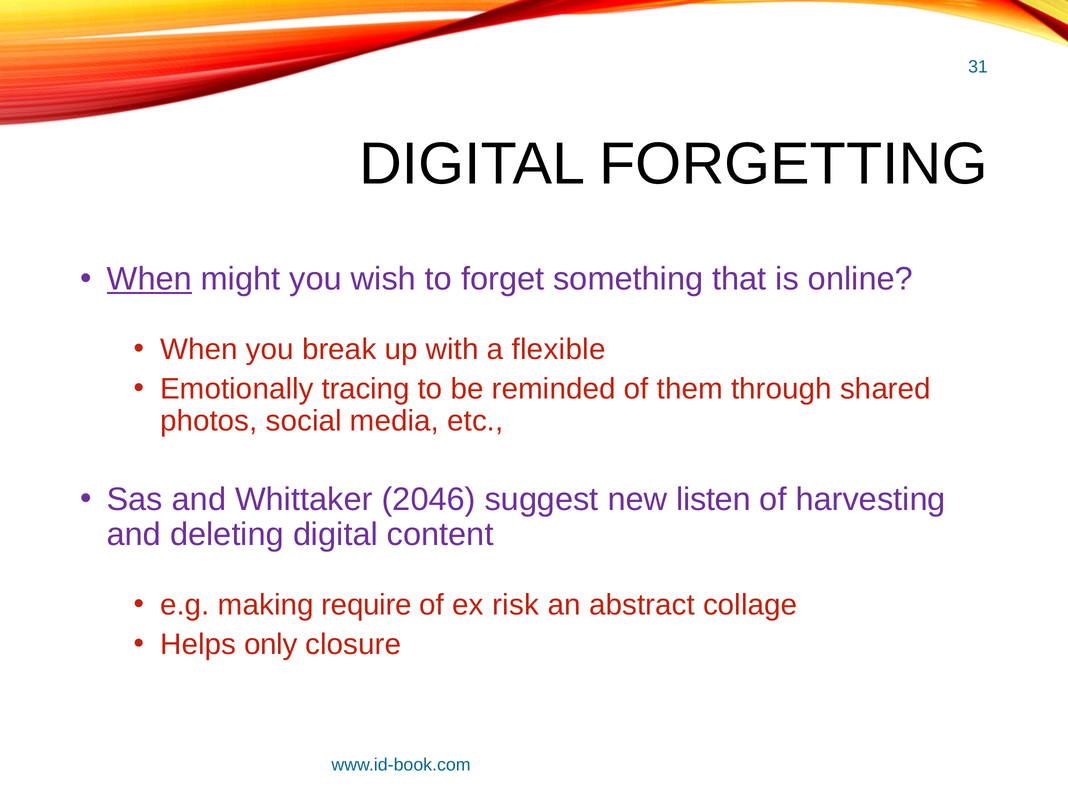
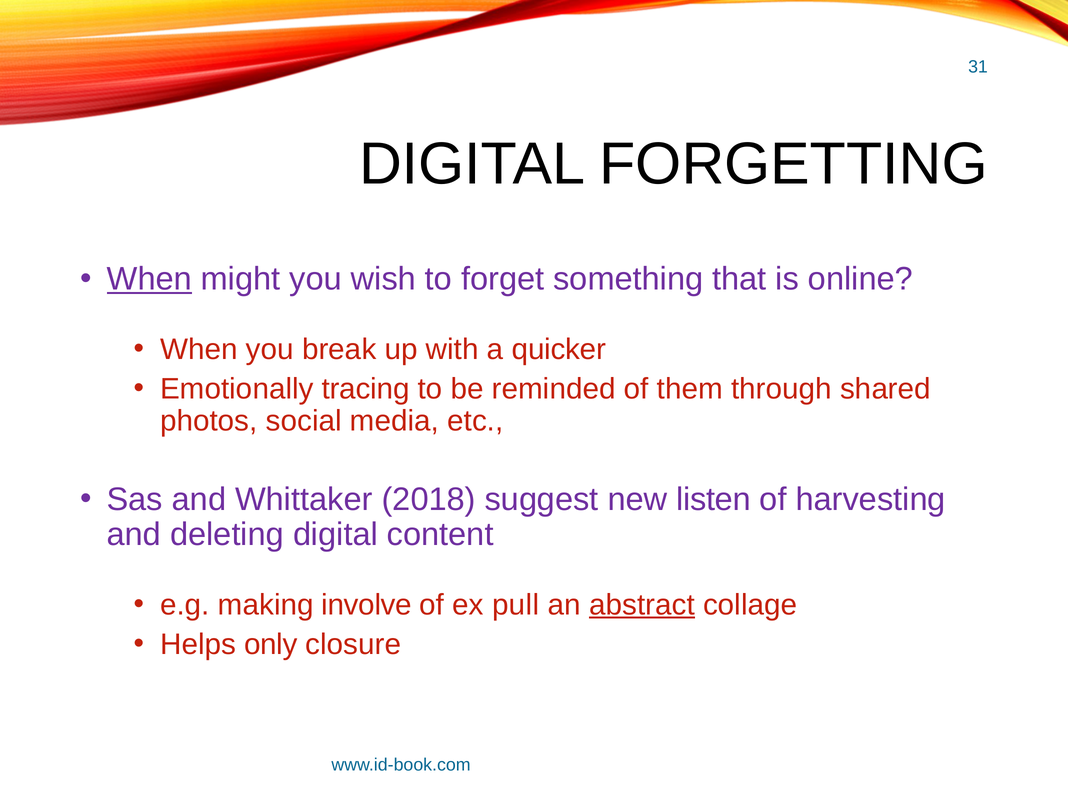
flexible: flexible -> quicker
2046: 2046 -> 2018
require: require -> involve
risk: risk -> pull
abstract underline: none -> present
